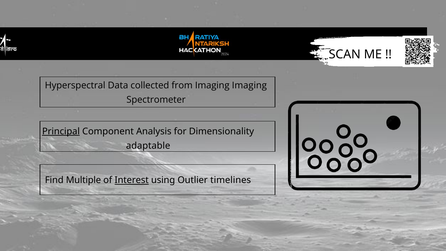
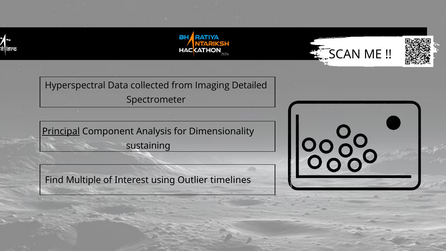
Imaging Imaging: Imaging -> Detailed
adaptable: adaptable -> sustaining
Interest at (132, 180) underline: present -> none
